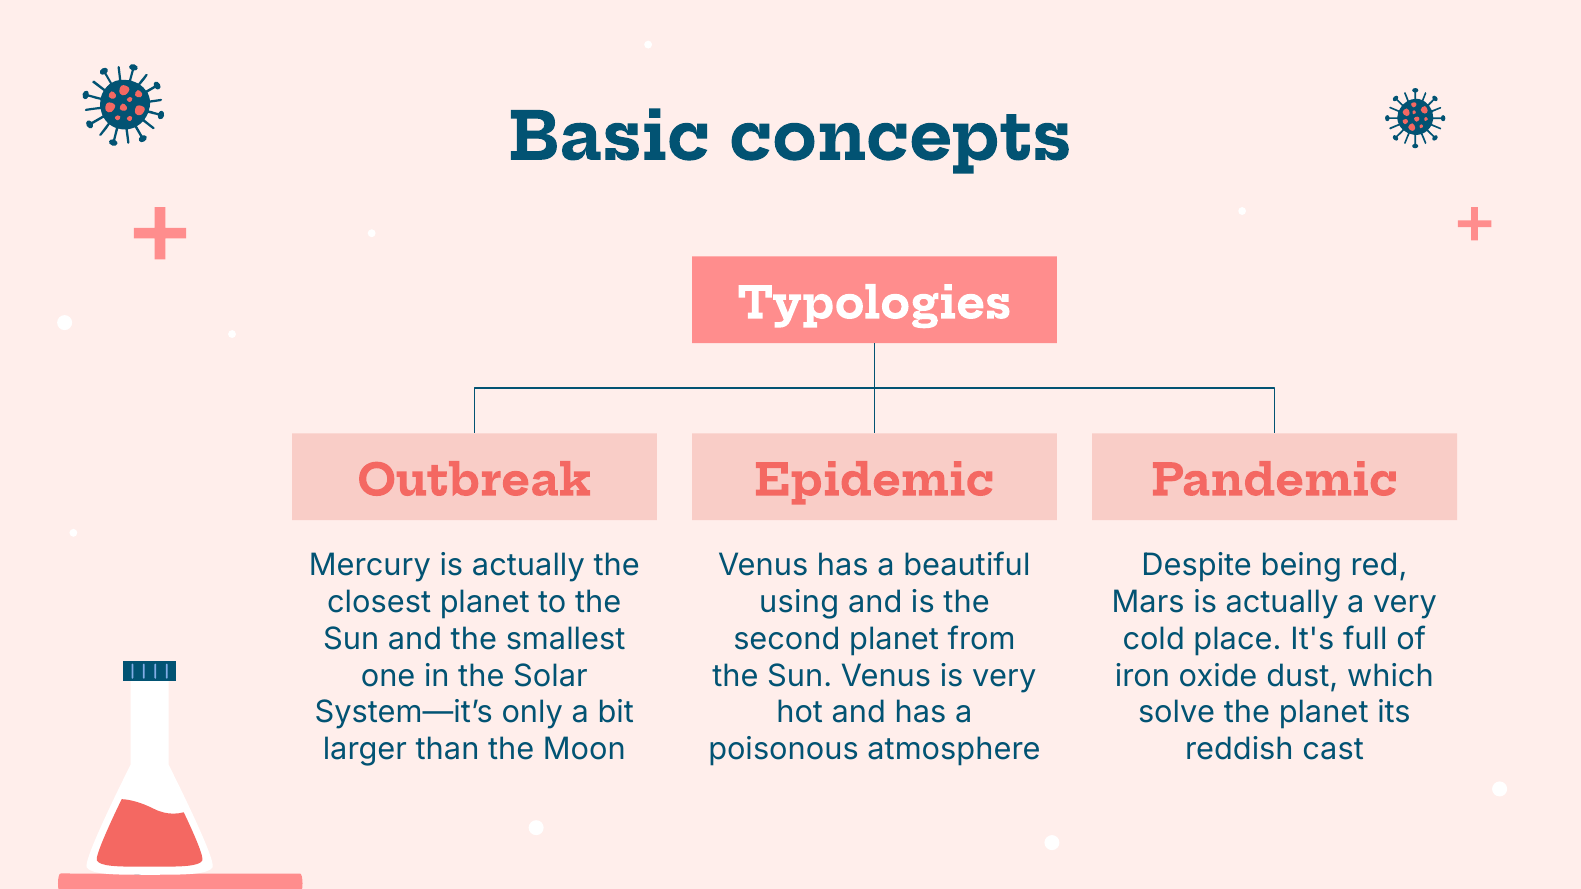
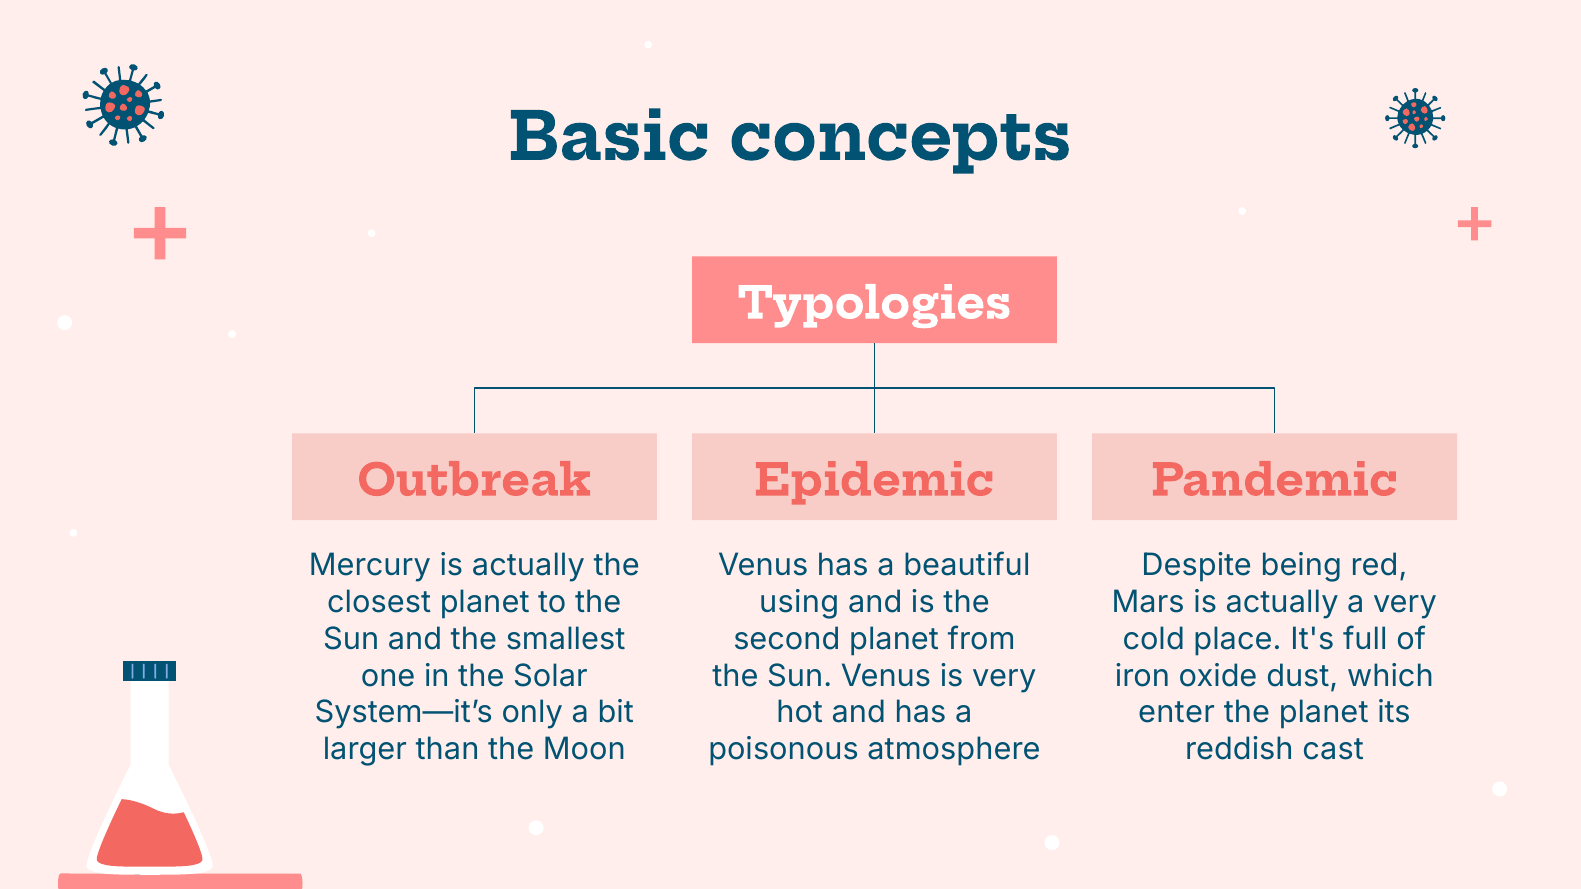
solve: solve -> enter
